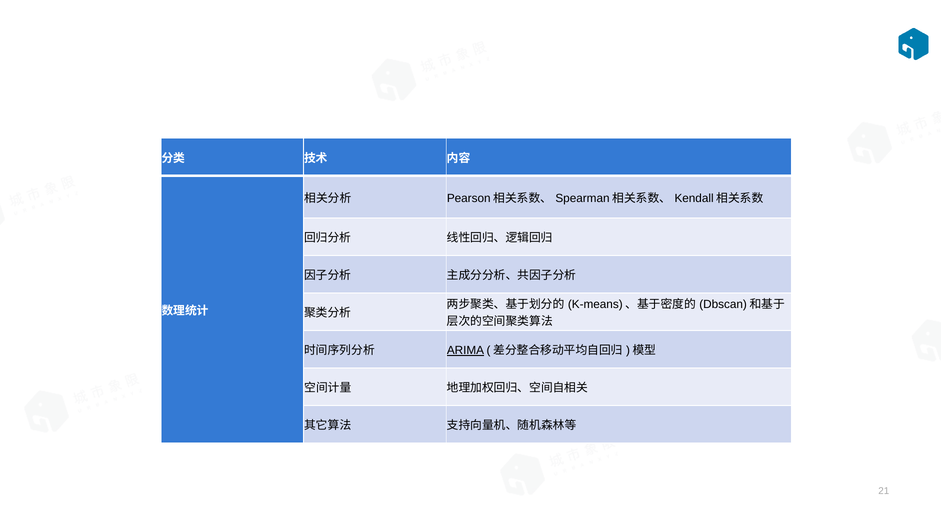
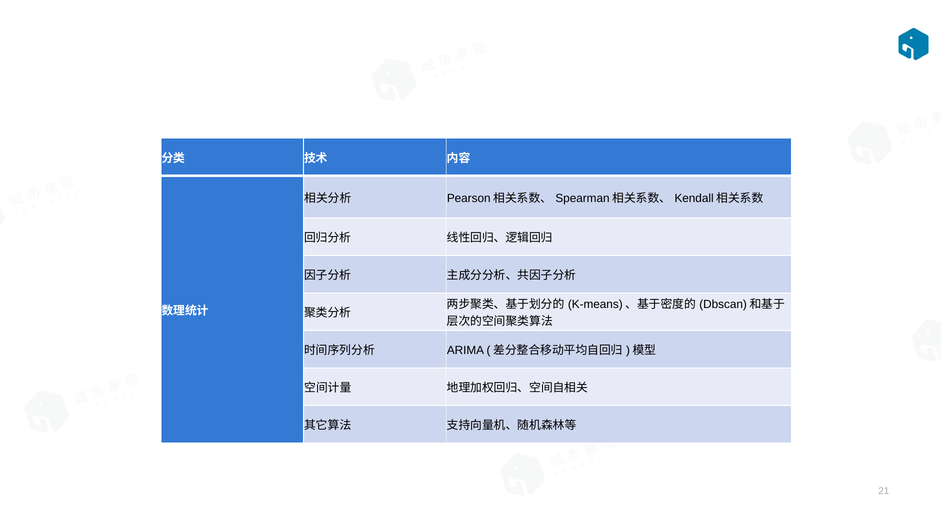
ARIMA underline: present -> none
